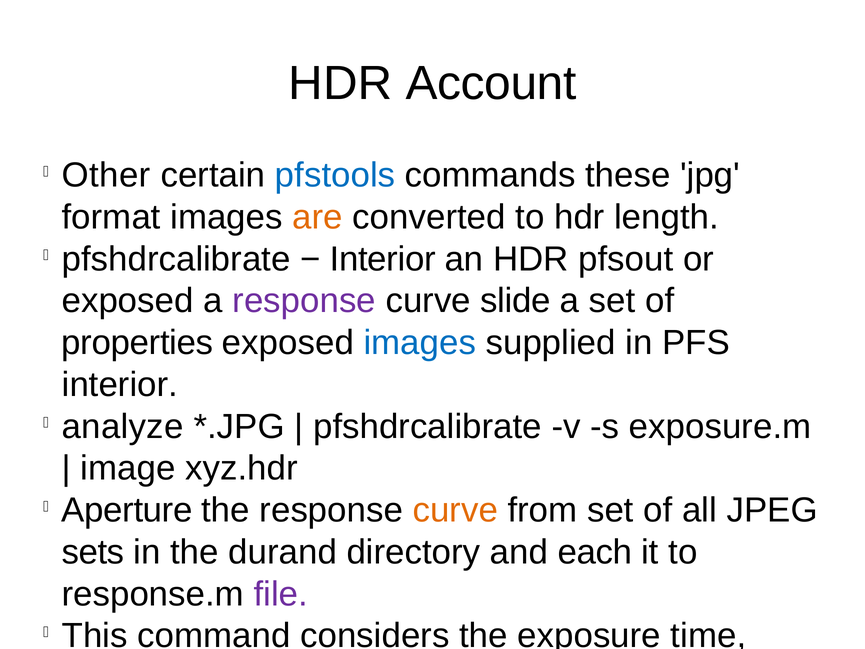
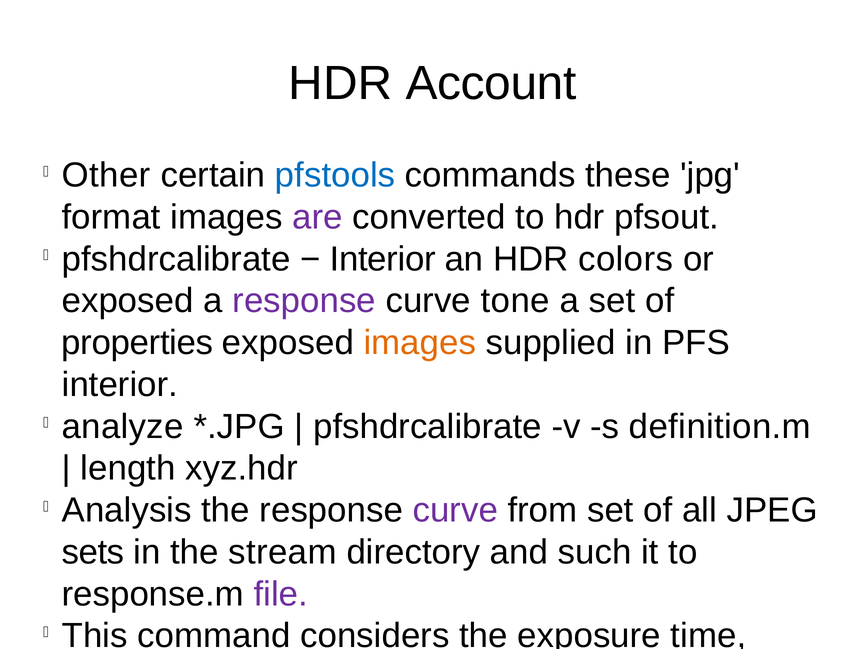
are colour: orange -> purple
hdr length: length -> pfsout
pfsout: pfsout -> colors
slide: slide -> tone
images at (420, 343) colour: blue -> orange
exposure.m: exposure.m -> definition.m
image at (128, 468): image -> length
Aperture at (127, 510): Aperture -> Analysis
curve at (455, 510) colour: orange -> purple
durand: durand -> stream
and each: each -> such
